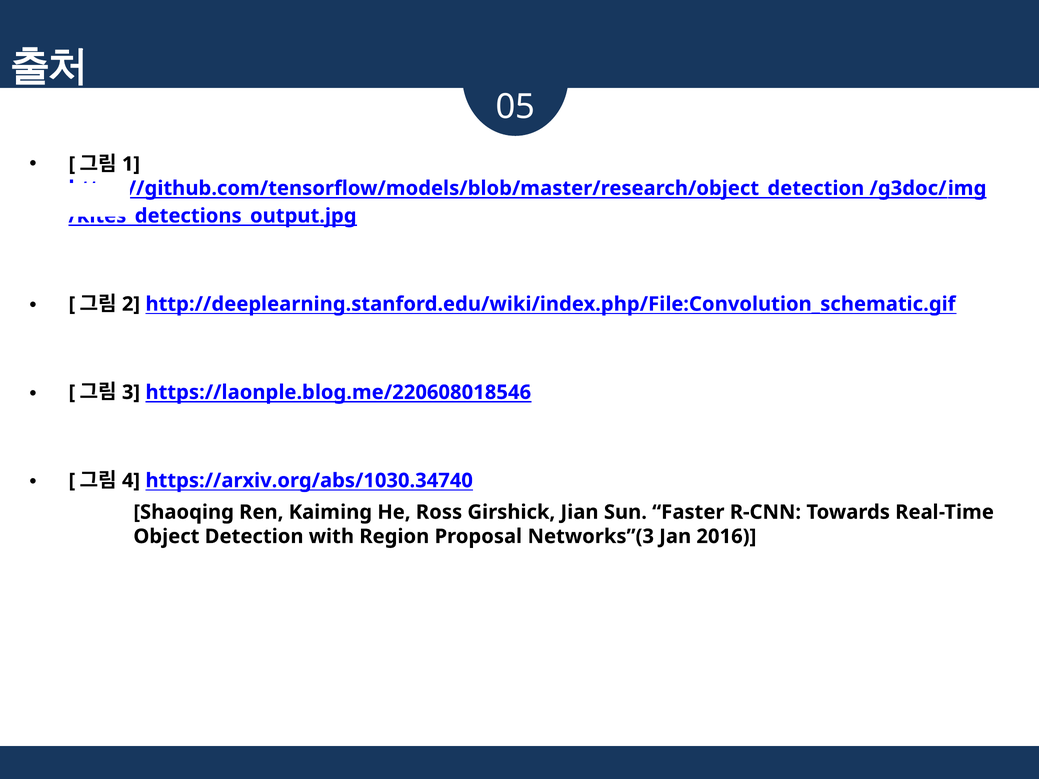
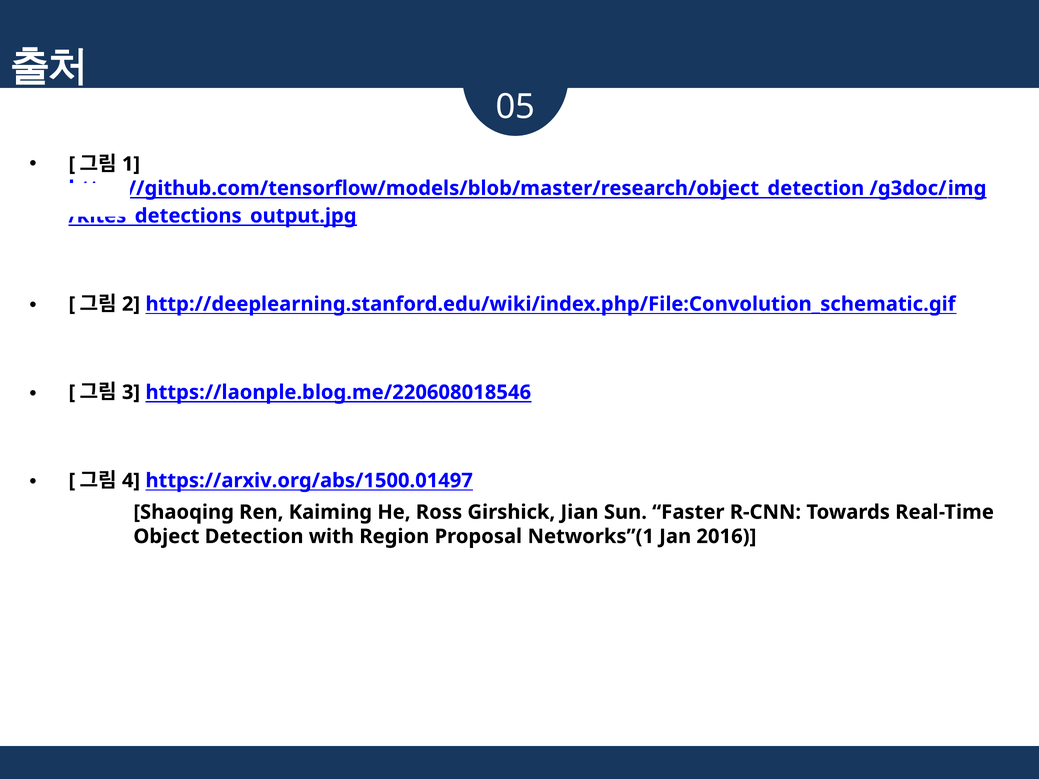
https://arxiv.org/abs/1030.34740: https://arxiv.org/abs/1030.34740 -> https://arxiv.org/abs/1500.01497
Networks”(3: Networks”(3 -> Networks”(1
